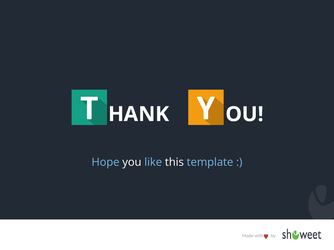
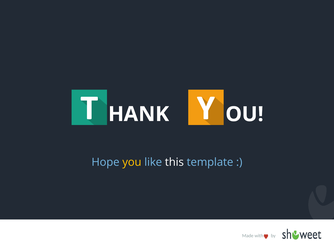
you at (132, 163) colour: white -> yellow
